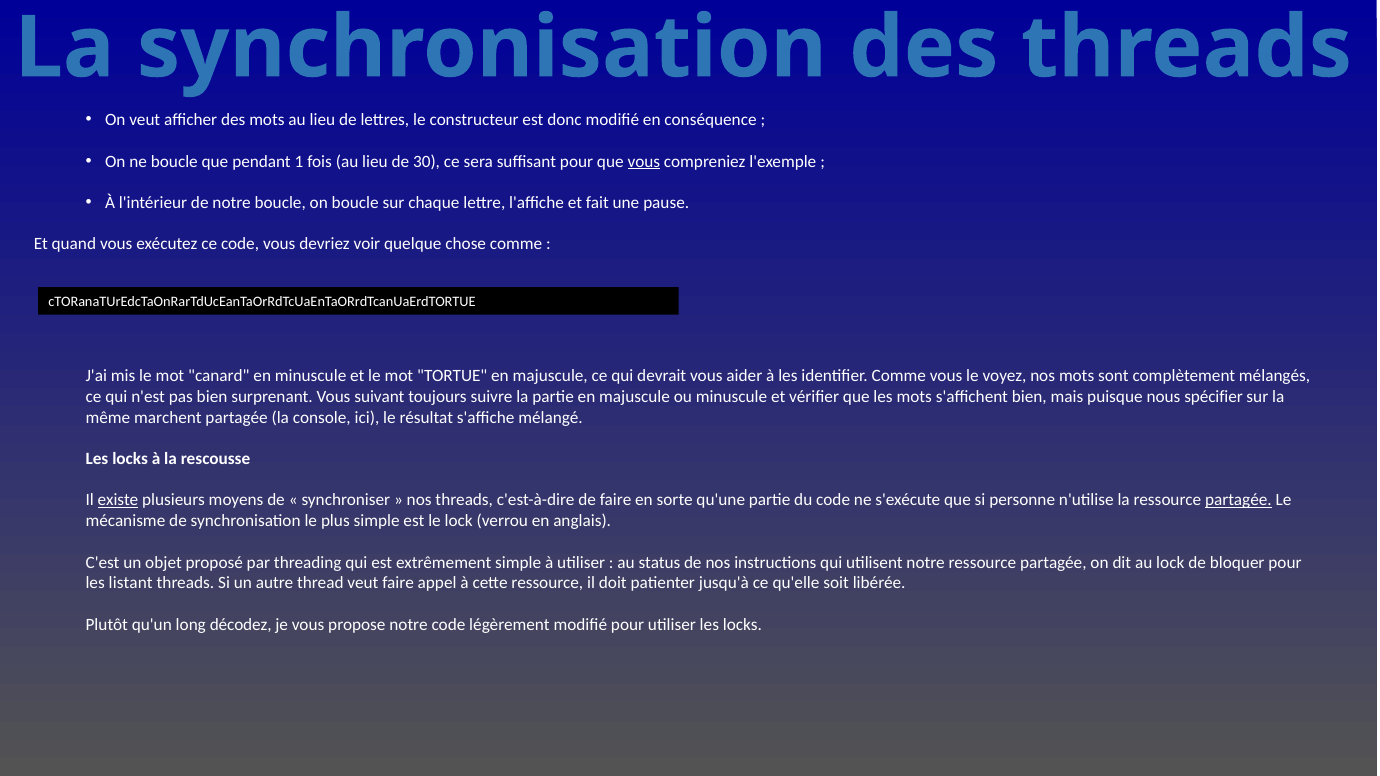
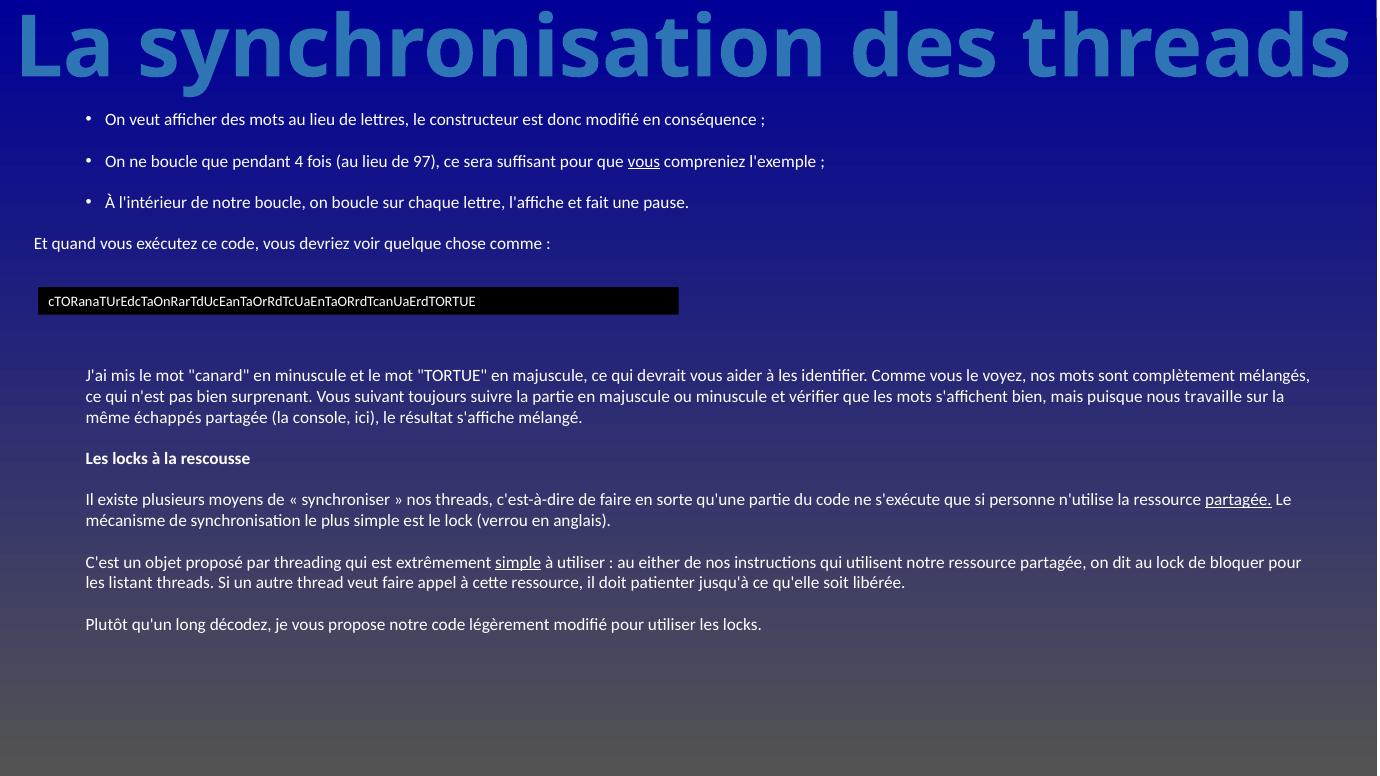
1: 1 -> 4
30: 30 -> 97
spécifier: spécifier -> travaille
marchent: marchent -> échappés
existe underline: present -> none
simple at (518, 563) underline: none -> present
status: status -> either
